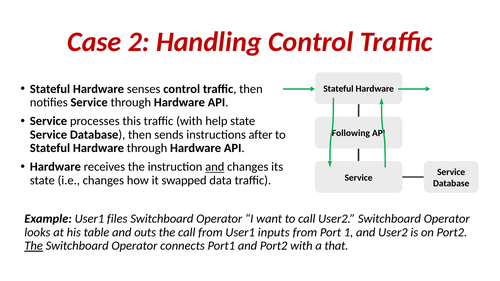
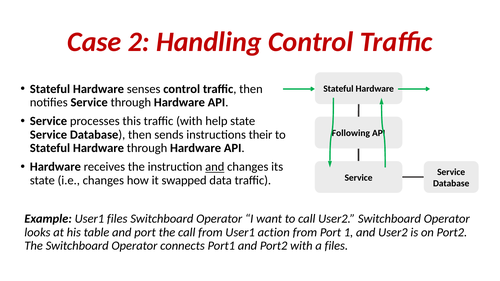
after: after -> their
and outs: outs -> port
inputs: inputs -> action
The at (34, 246) underline: present -> none
a that: that -> files
